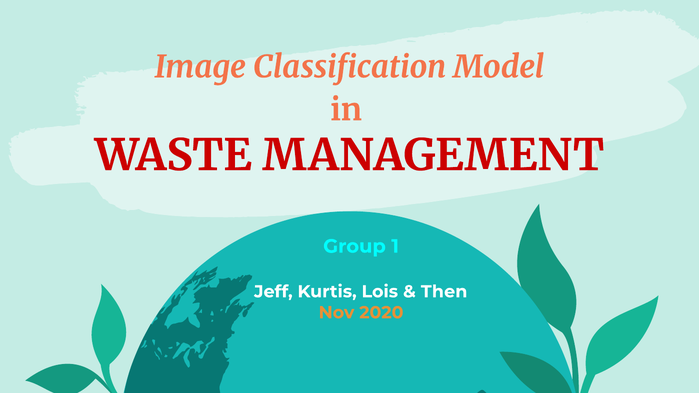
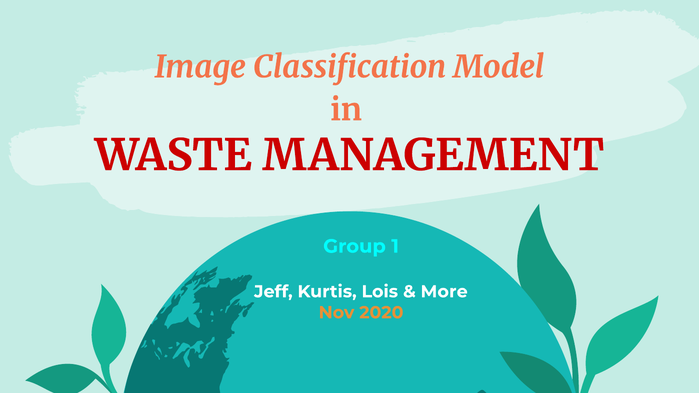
Then: Then -> More
